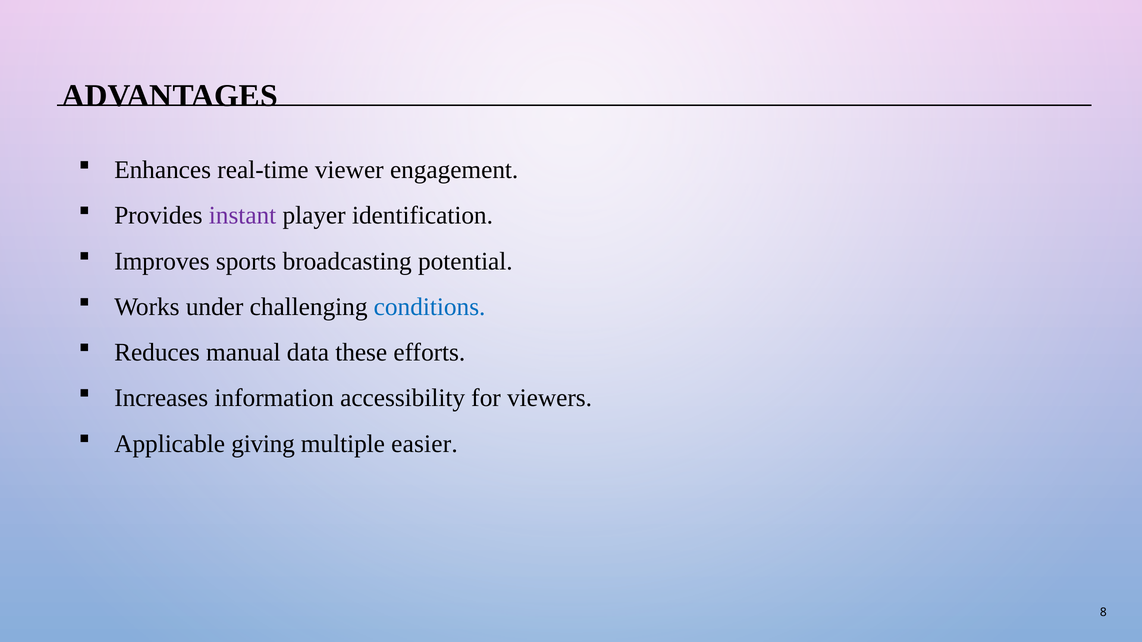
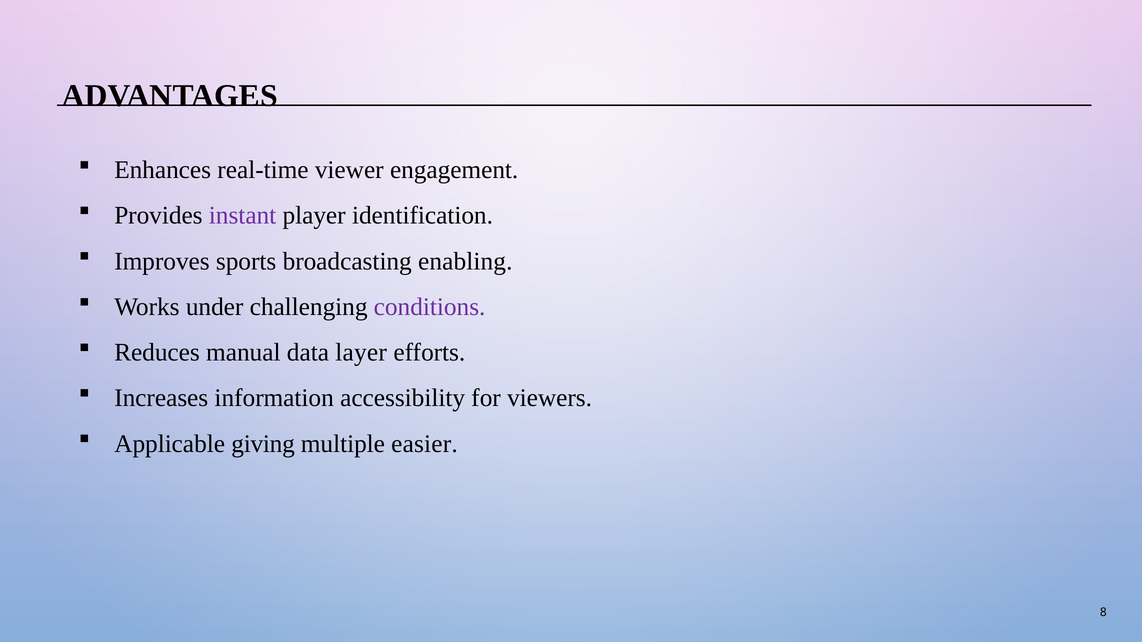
potential: potential -> enabling
conditions colour: blue -> purple
these: these -> layer
